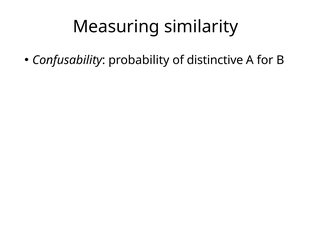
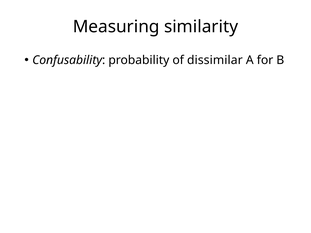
distinctive: distinctive -> dissimilar
